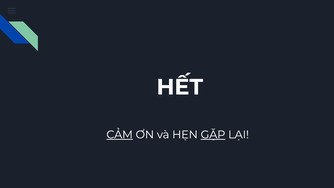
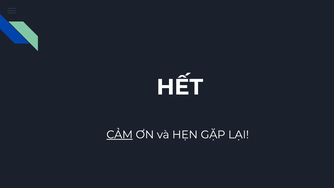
GẶP underline: present -> none
